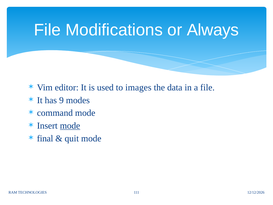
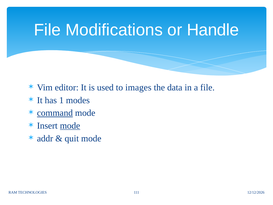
Always: Always -> Handle
9: 9 -> 1
command underline: none -> present
final: final -> addr
